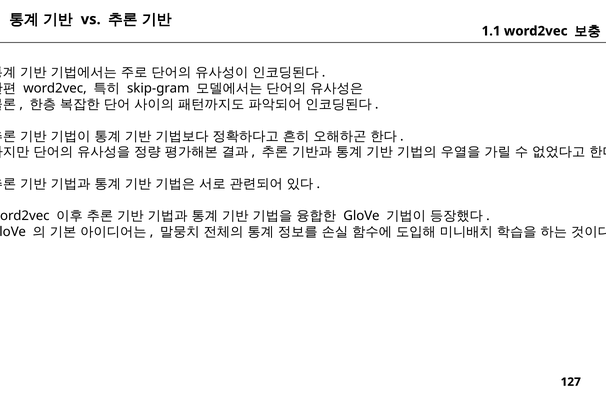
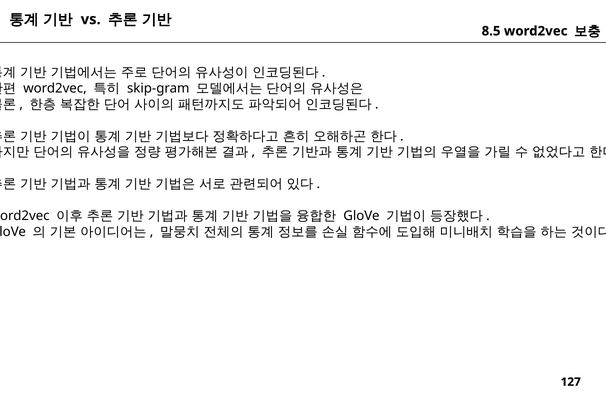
1.1: 1.1 -> 8.5
